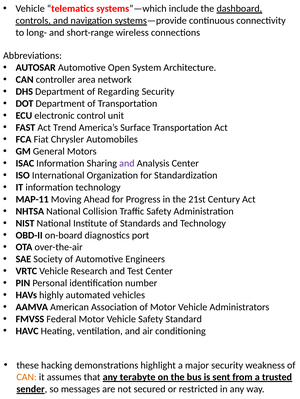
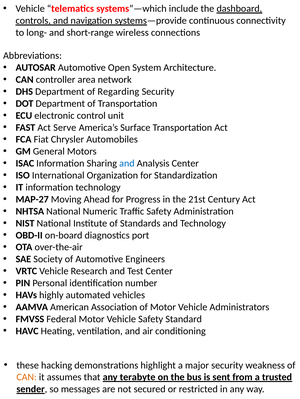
Trend: Trend -> Serve
and at (127, 164) colour: purple -> blue
MAP-11: MAP-11 -> MAP-27
Collision: Collision -> Numeric
